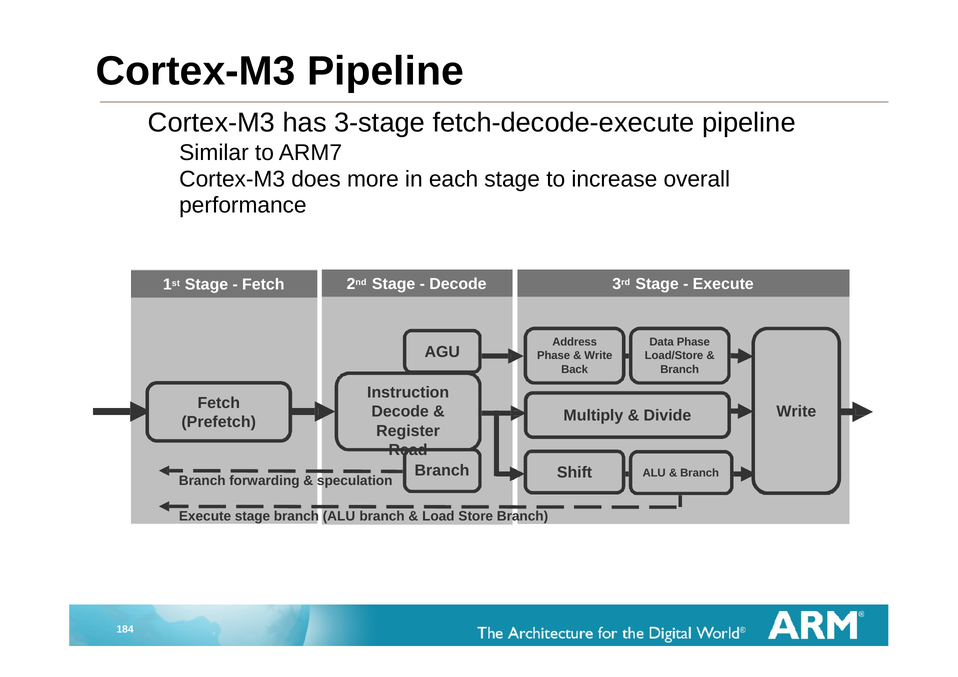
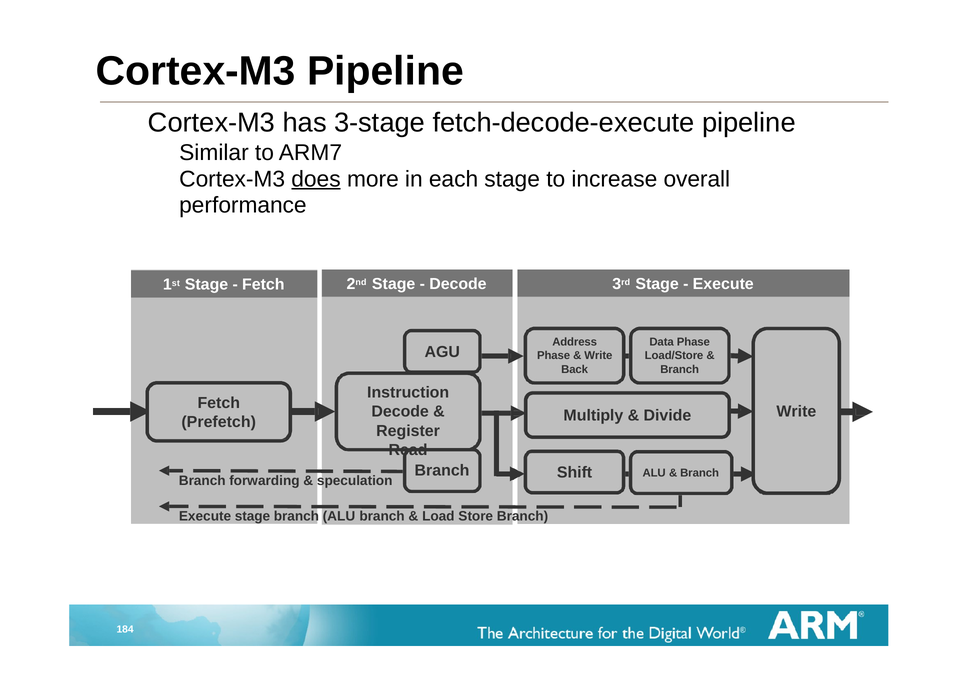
does underline: none -> present
